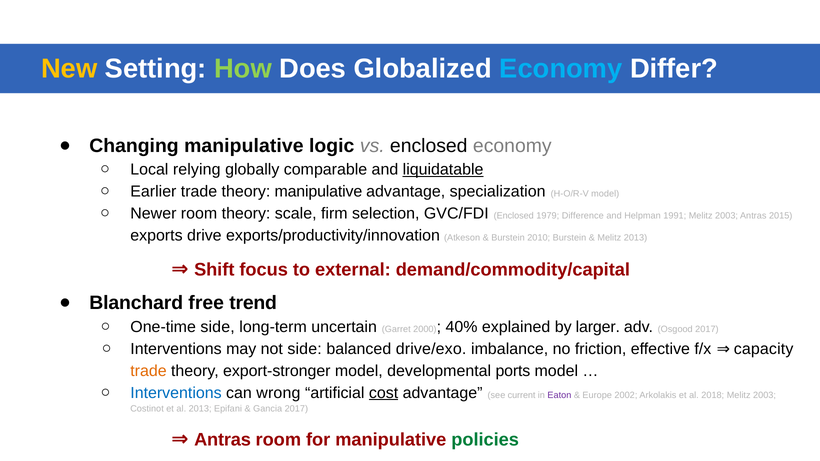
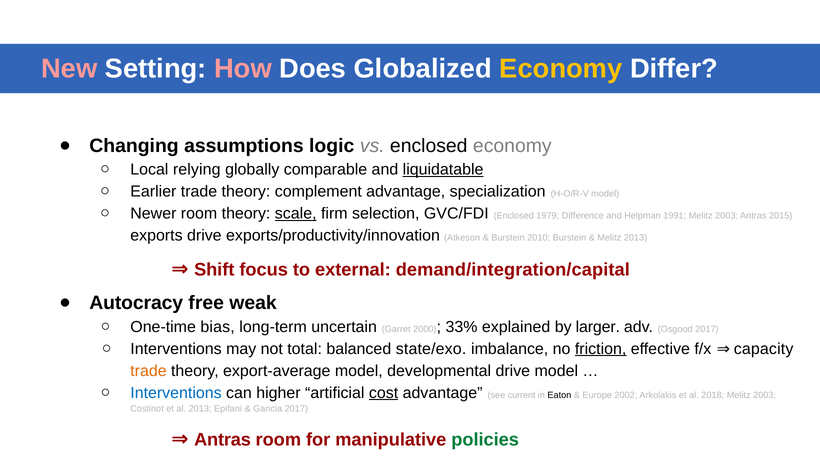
New colour: yellow -> pink
How colour: light green -> pink
Economy at (561, 69) colour: light blue -> yellow
Changing manipulative: manipulative -> assumptions
theory manipulative: manipulative -> complement
scale underline: none -> present
demand/commodity/capital: demand/commodity/capital -> demand/integration/capital
Blanchard: Blanchard -> Autocracy
trend: trend -> weak
One-time side: side -> bias
40%: 40% -> 33%
not side: side -> total
drive/exo: drive/exo -> state/exo
friction underline: none -> present
export-stronger: export-stronger -> export-average
developmental ports: ports -> drive
wrong: wrong -> higher
Eaton colour: purple -> black
